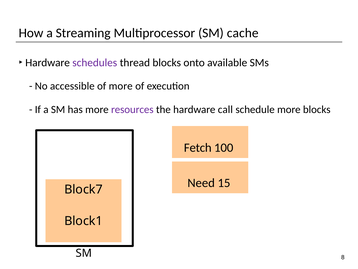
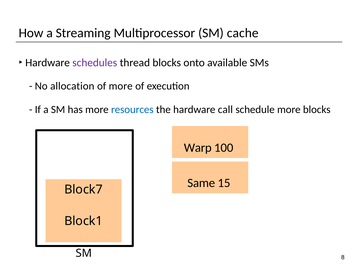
accessible: accessible -> allocation
resources colour: purple -> blue
Fetch: Fetch -> Warp
Need: Need -> Same
